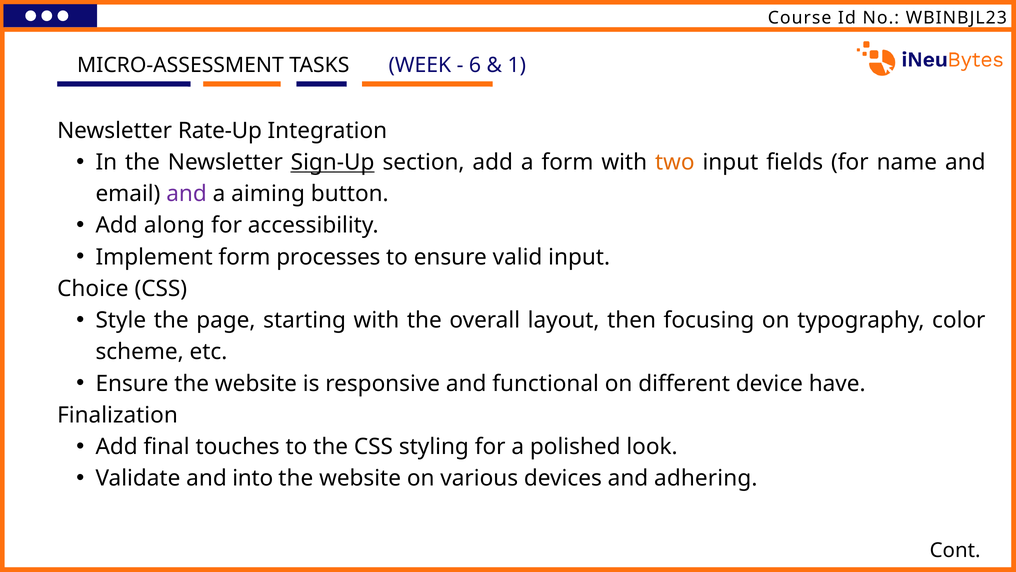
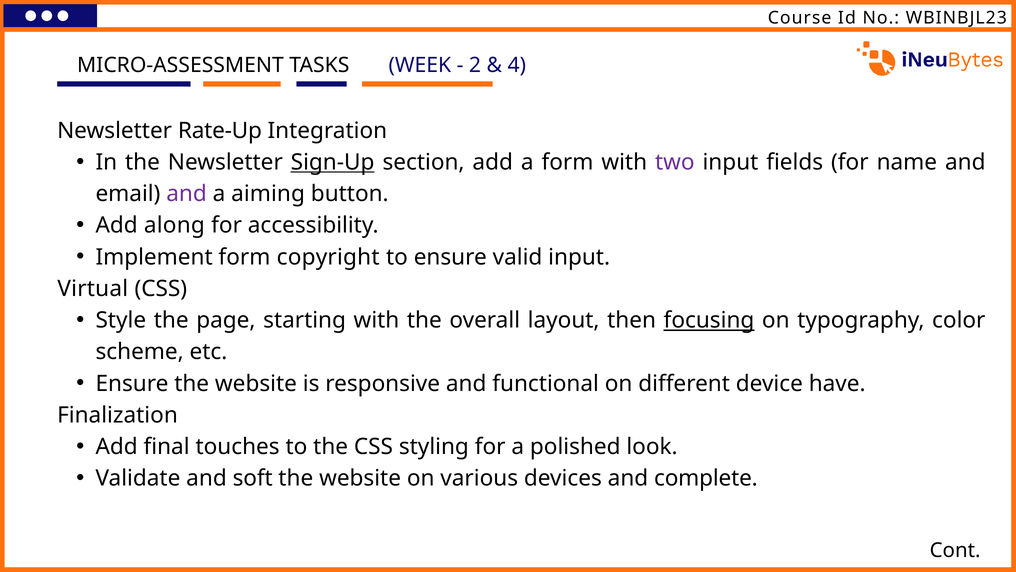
6: 6 -> 2
1: 1 -> 4
two colour: orange -> purple
processes: processes -> copyright
Choice: Choice -> Virtual
focusing underline: none -> present
into: into -> soft
adhering: adhering -> complete
